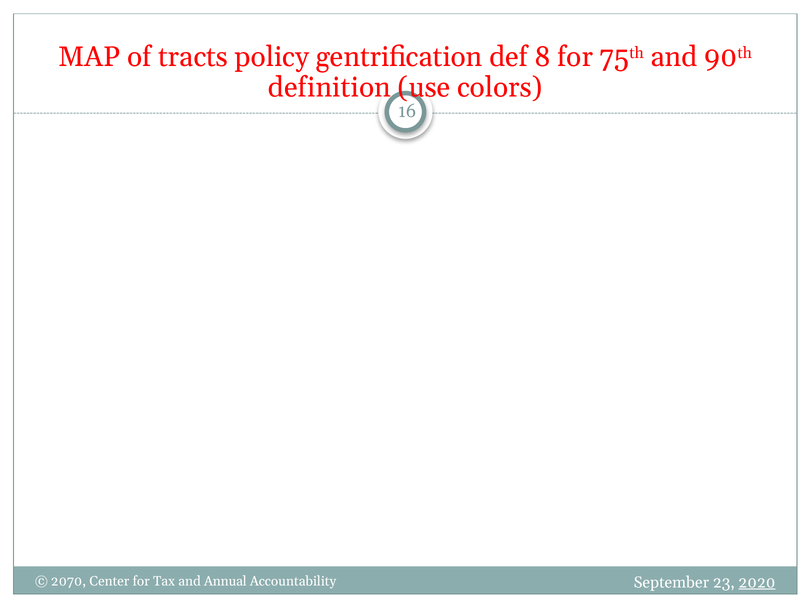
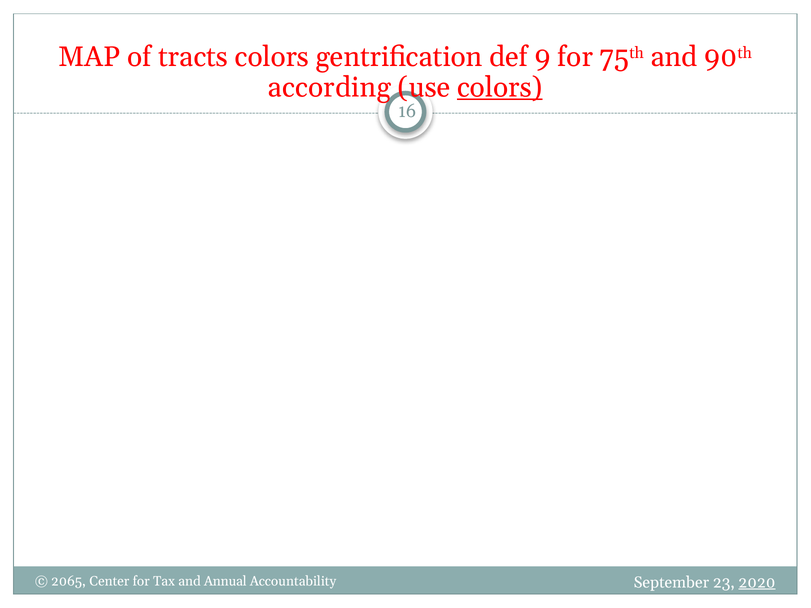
tracts policy: policy -> colors
8: 8 -> 9
definition: definition -> according
colors at (500, 87) underline: none -> present
2070: 2070 -> 2065
